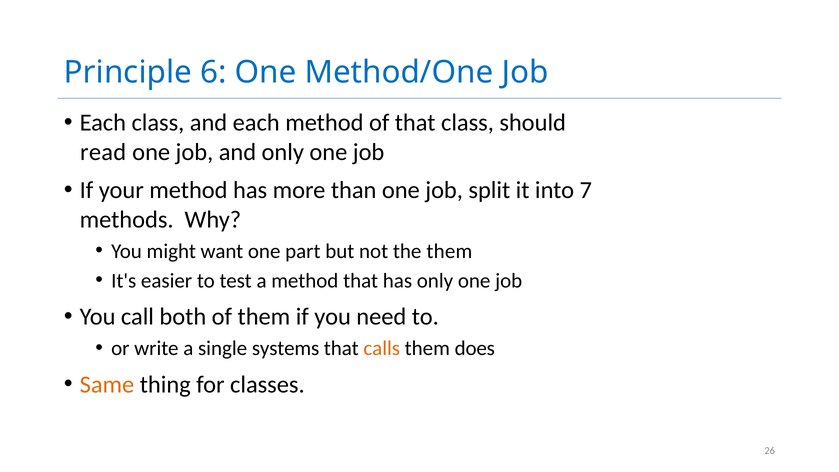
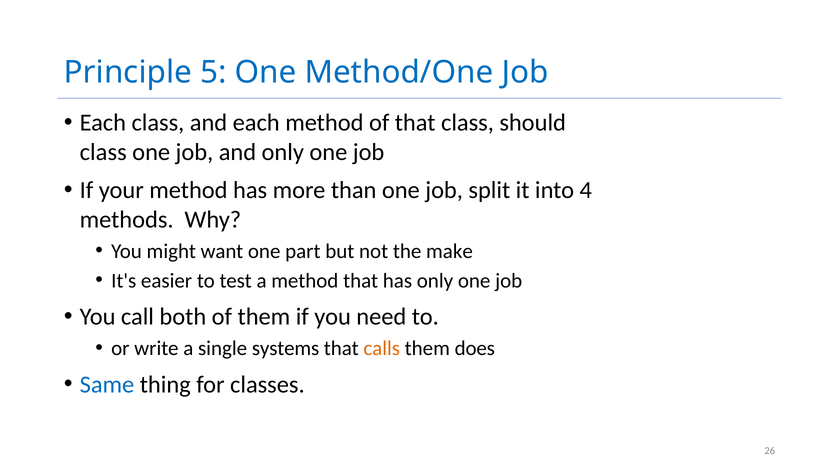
6: 6 -> 5
read at (103, 152): read -> class
7: 7 -> 4
the them: them -> make
Same colour: orange -> blue
